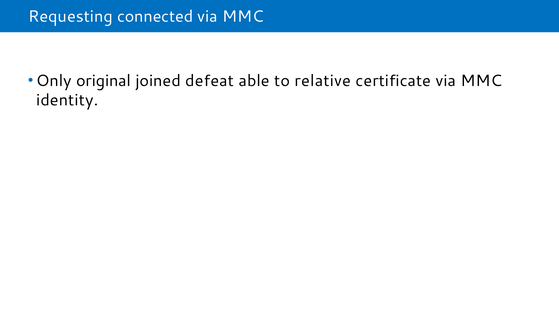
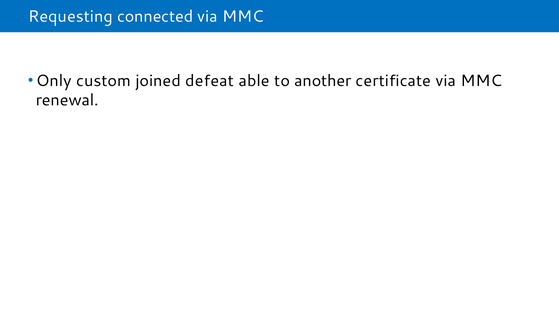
original: original -> custom
relative: relative -> another
identity: identity -> renewal
